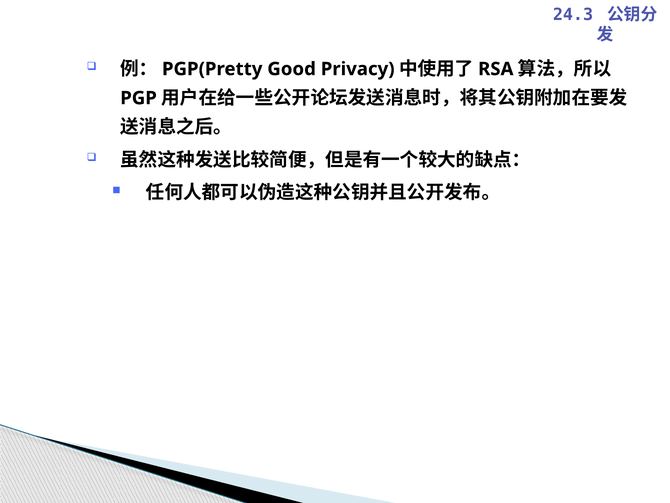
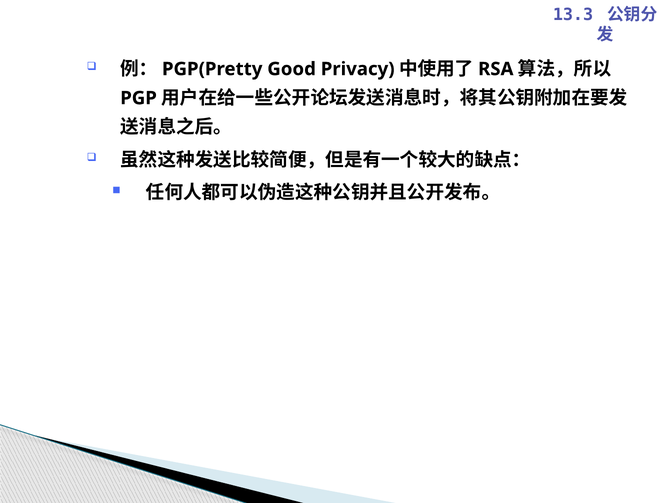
24.3: 24.3 -> 13.3
